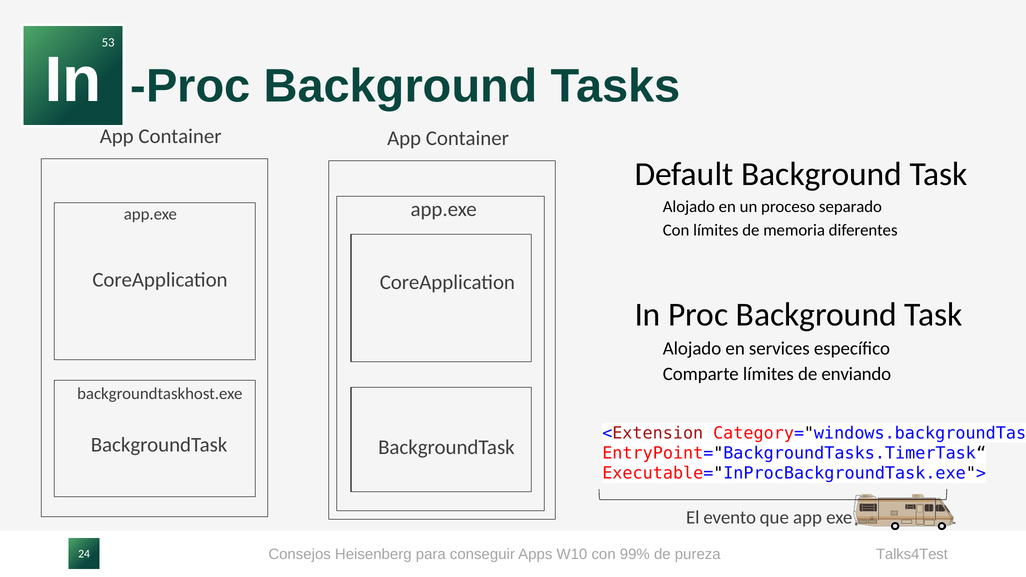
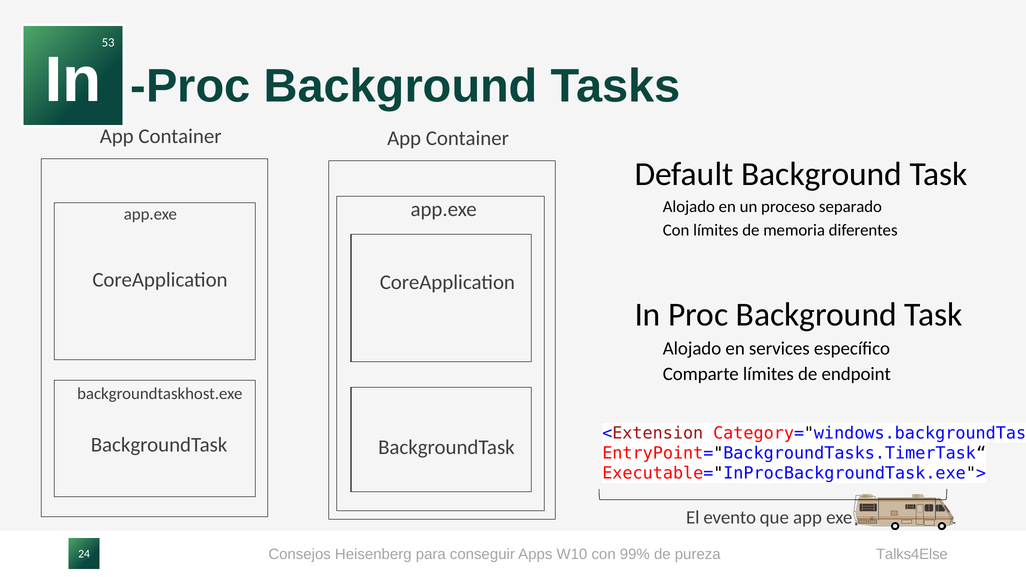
enviando: enviando -> endpoint
Talks4Test: Talks4Test -> Talks4Else
